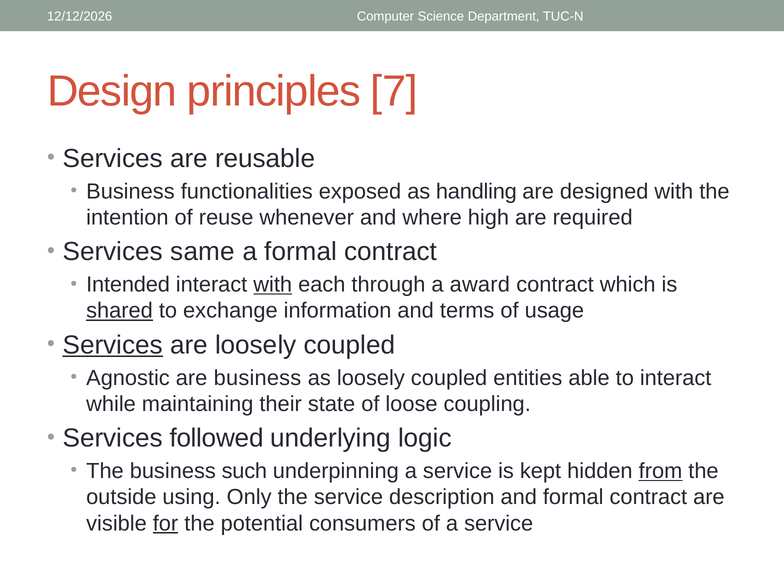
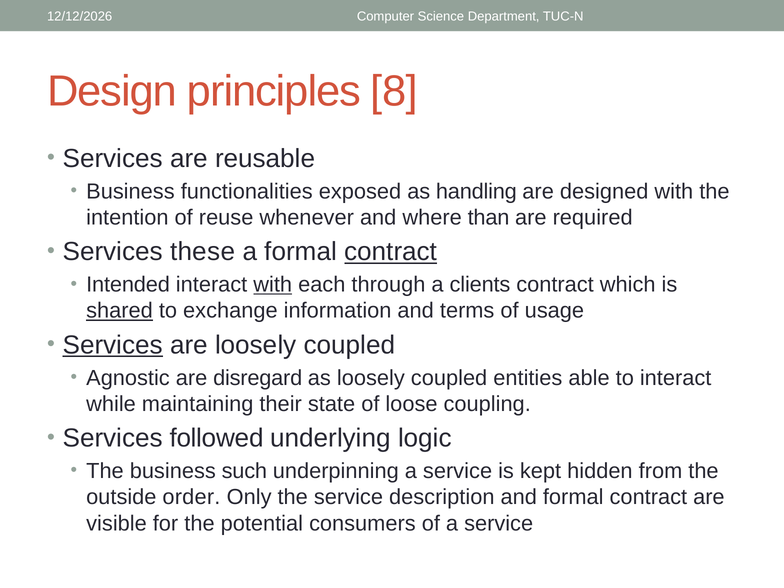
7: 7 -> 8
high: high -> than
same: same -> these
contract at (391, 252) underline: none -> present
award: award -> clients
are business: business -> disregard
from underline: present -> none
using: using -> order
for underline: present -> none
